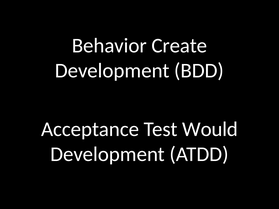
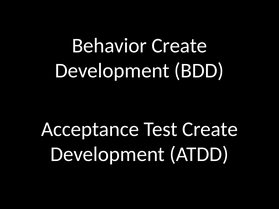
Test Would: Would -> Create
